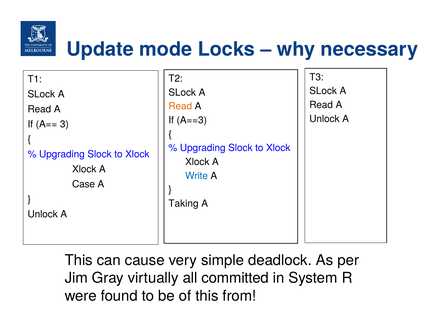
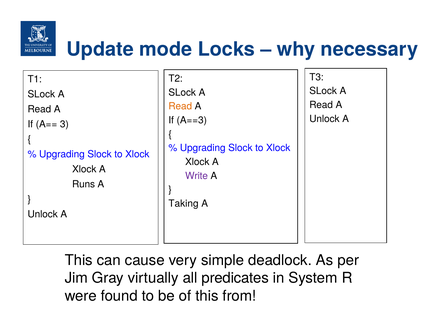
Write colour: blue -> purple
Case: Case -> Runs
committed: committed -> predicates
